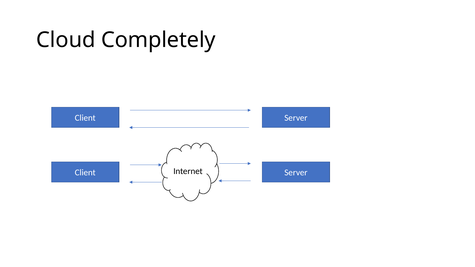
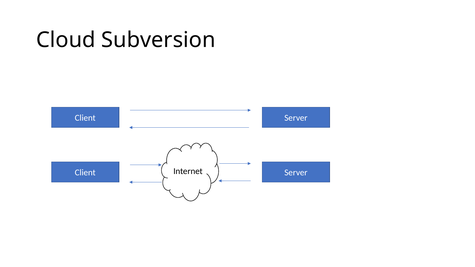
Completely: Completely -> Subversion
